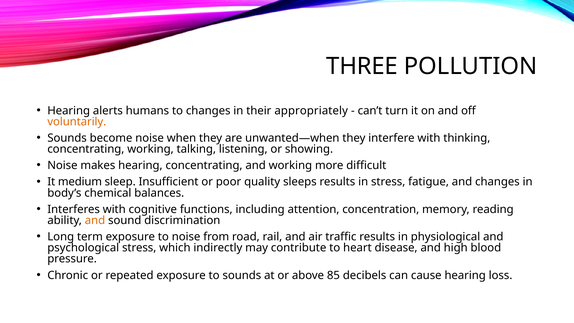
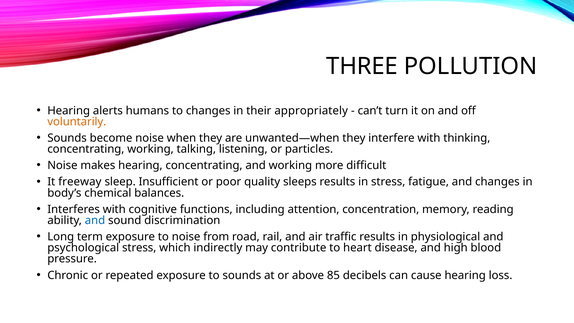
showing: showing -> particles
medium: medium -> freeway
and at (95, 220) colour: orange -> blue
